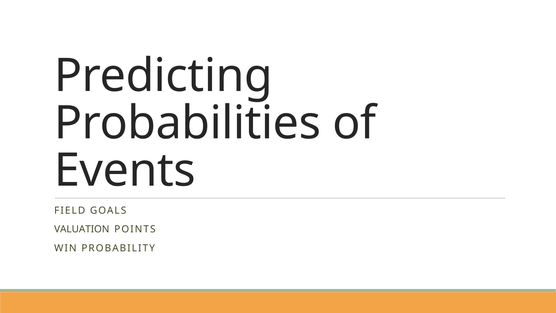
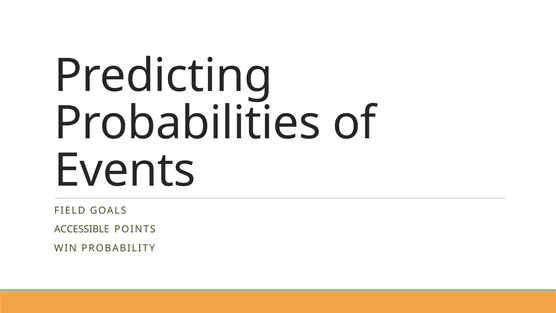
VALUATION: VALUATION -> ACCESSIBLE
